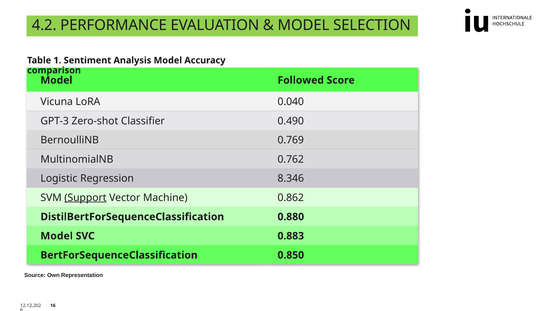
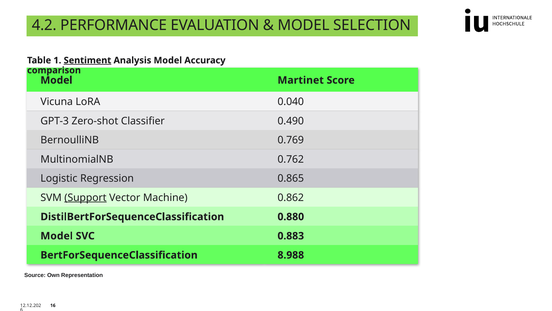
Sentiment underline: none -> present
Followed: Followed -> Martinet
8.346: 8.346 -> 0.865
0.850: 0.850 -> 8.988
